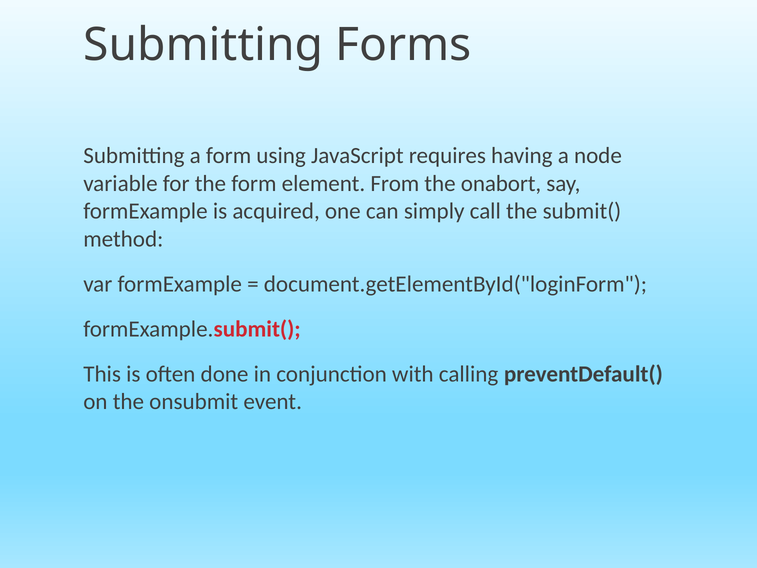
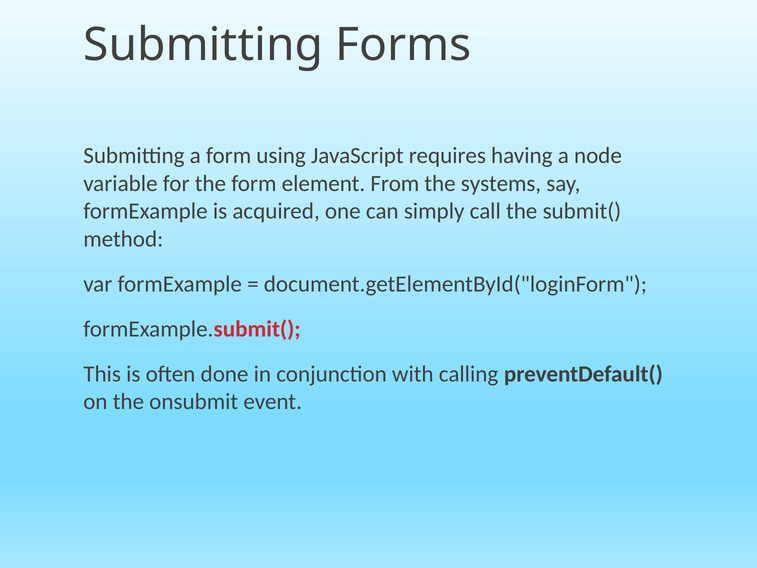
onabort: onabort -> systems
